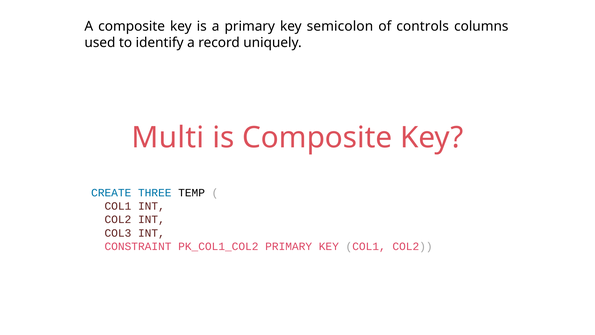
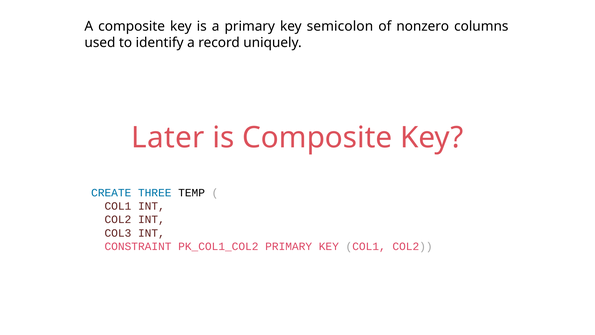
controls: controls -> nonzero
Multi: Multi -> Later
